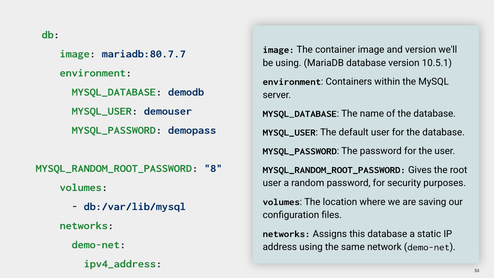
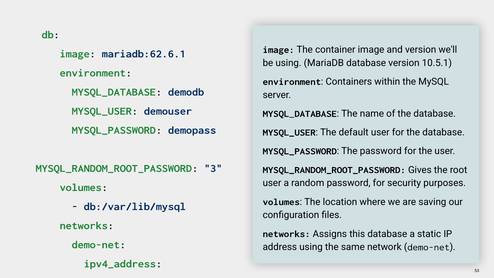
mariadb:80.7.7: mariadb:80.7.7 -> mariadb:62.6.1
8: 8 -> 3
